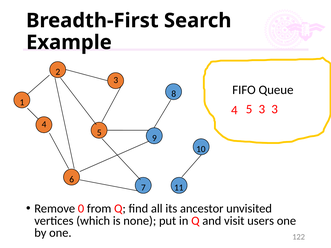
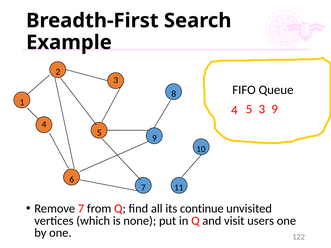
3 at (275, 109): 3 -> 9
Remove 0: 0 -> 7
ancestor: ancestor -> continue
